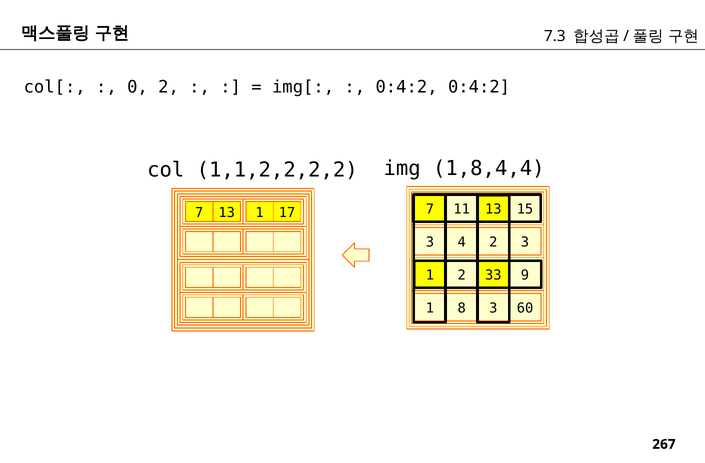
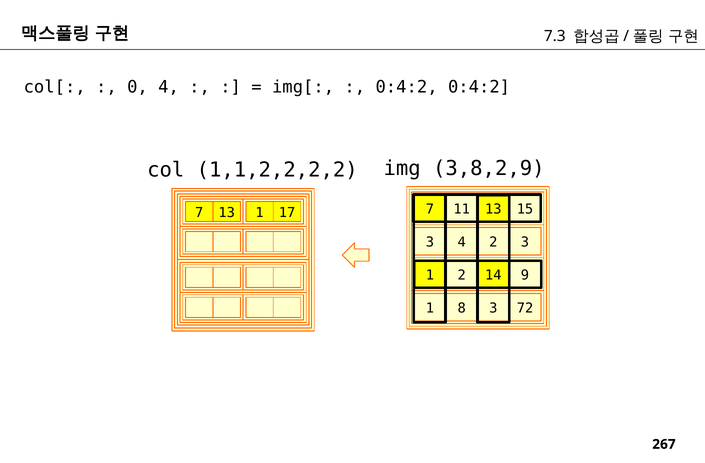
0 2: 2 -> 4
1,8,4,4: 1,8,4,4 -> 3,8,2,9
33: 33 -> 14
60: 60 -> 72
